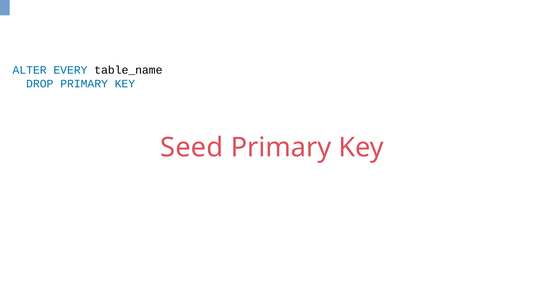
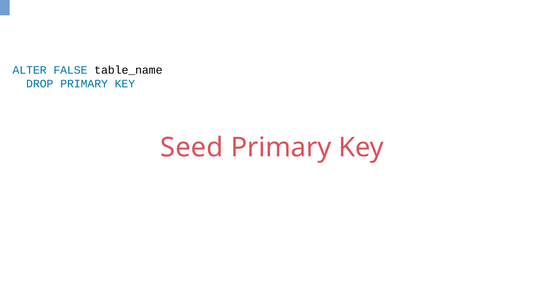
EVERY: EVERY -> FALSE
